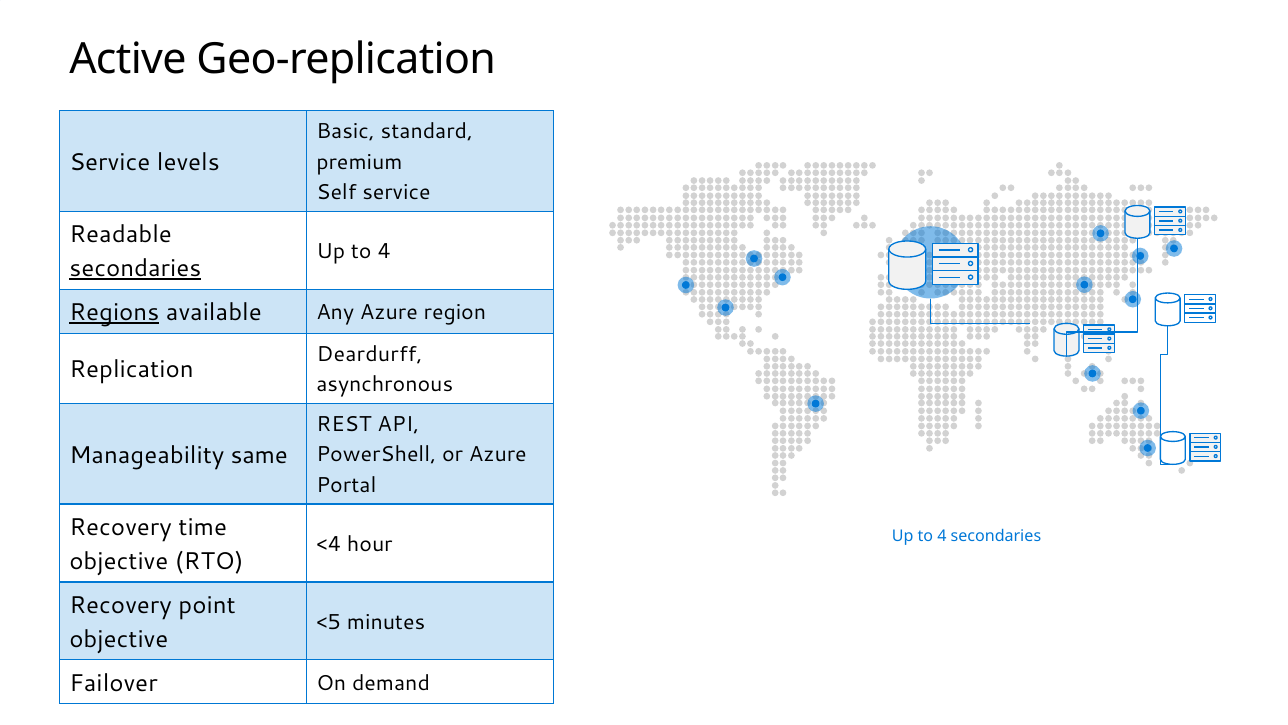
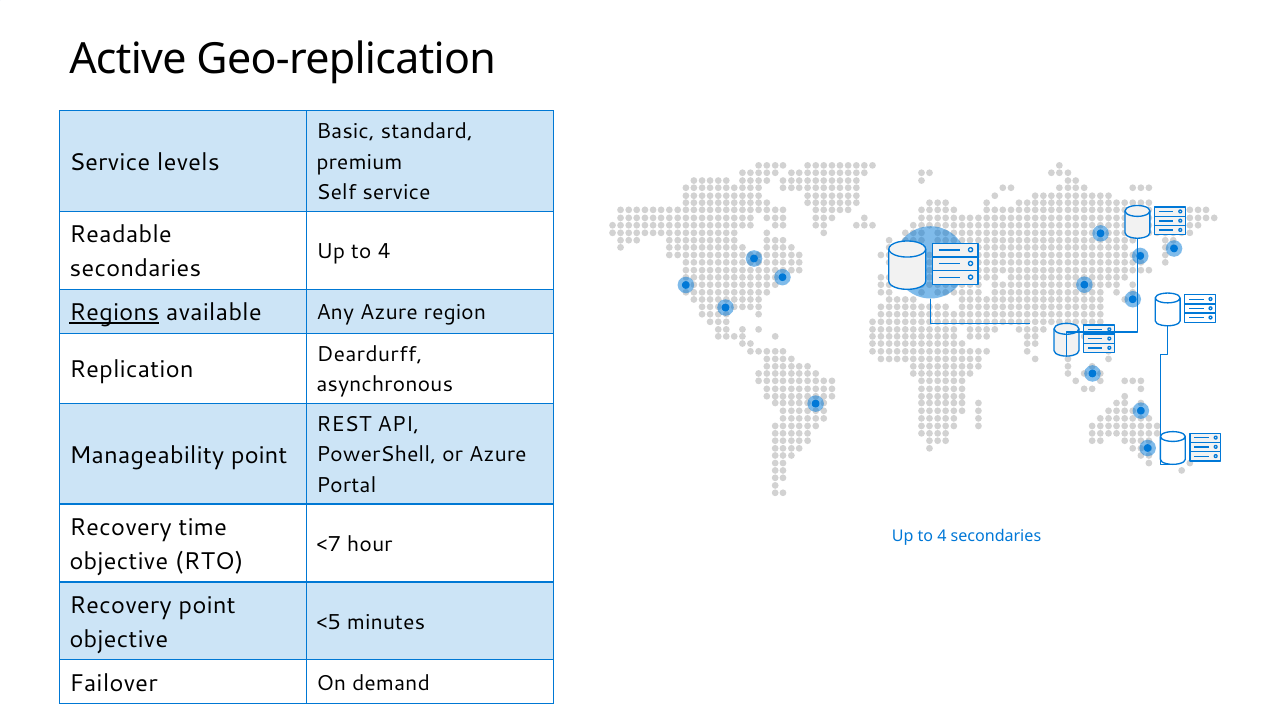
secondaries at (135, 268) underline: present -> none
Manageability same: same -> point
<4: <4 -> <7
